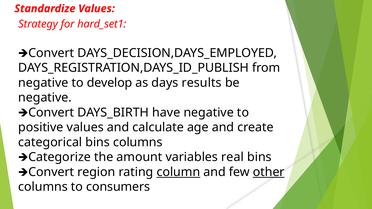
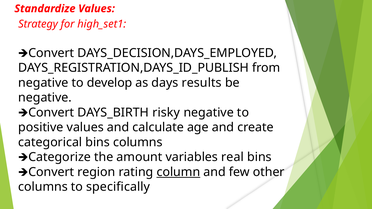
hard_set1: hard_set1 -> high_set1
have: have -> risky
other underline: present -> none
consumers: consumers -> specifically
